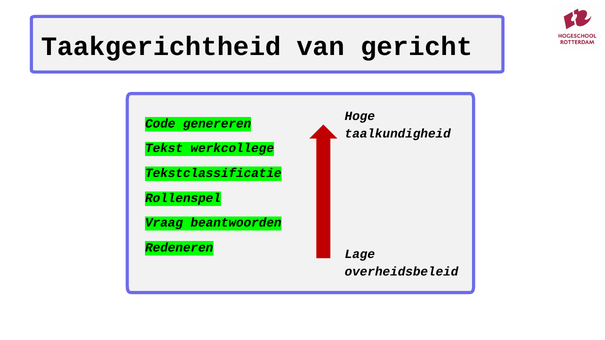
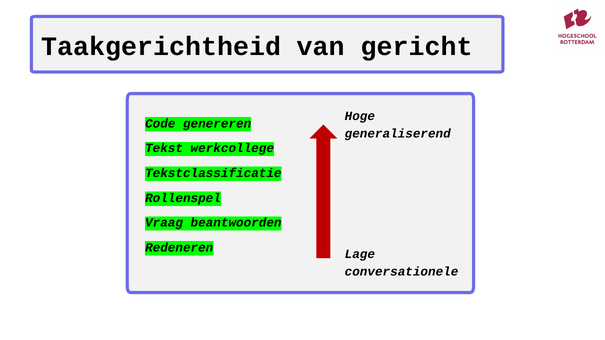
taalkundigheid: taalkundigheid -> generaliserend
overheidsbeleid: overheidsbeleid -> conversationele
